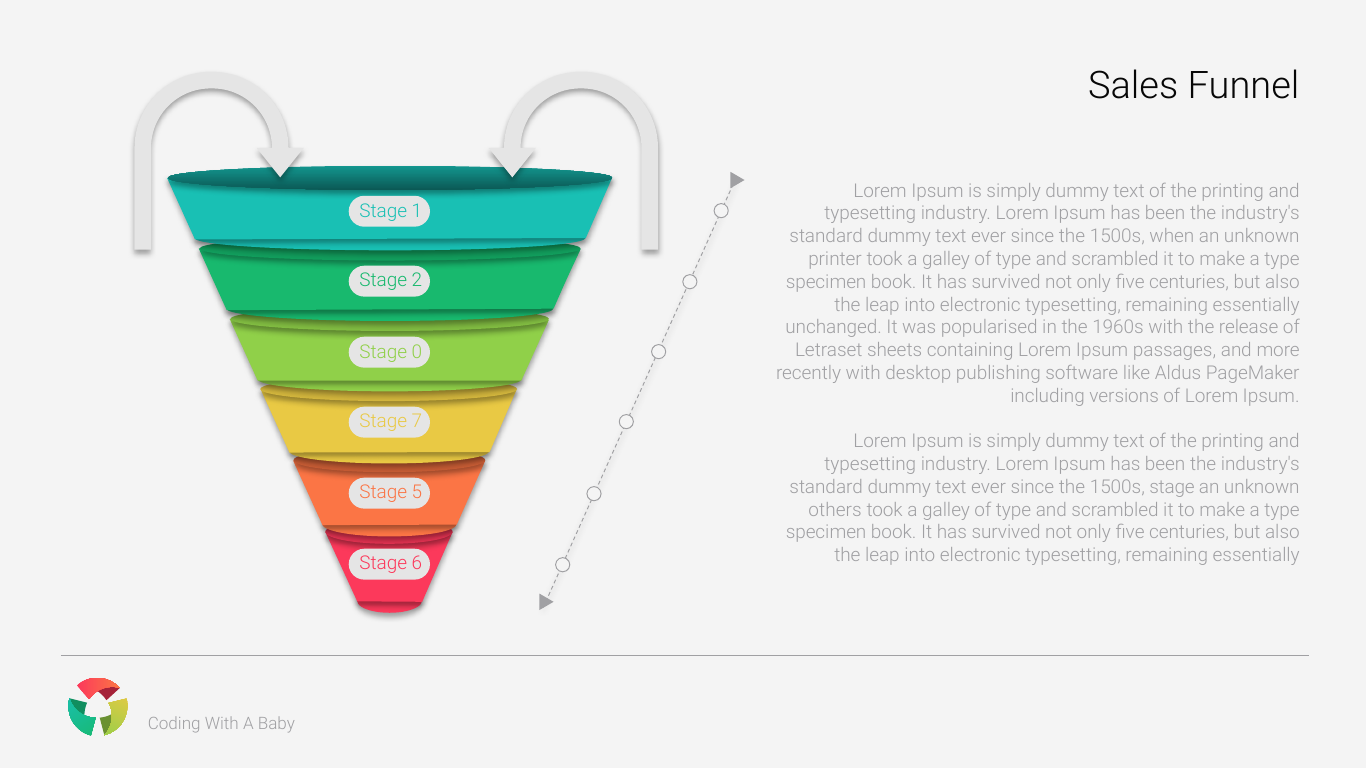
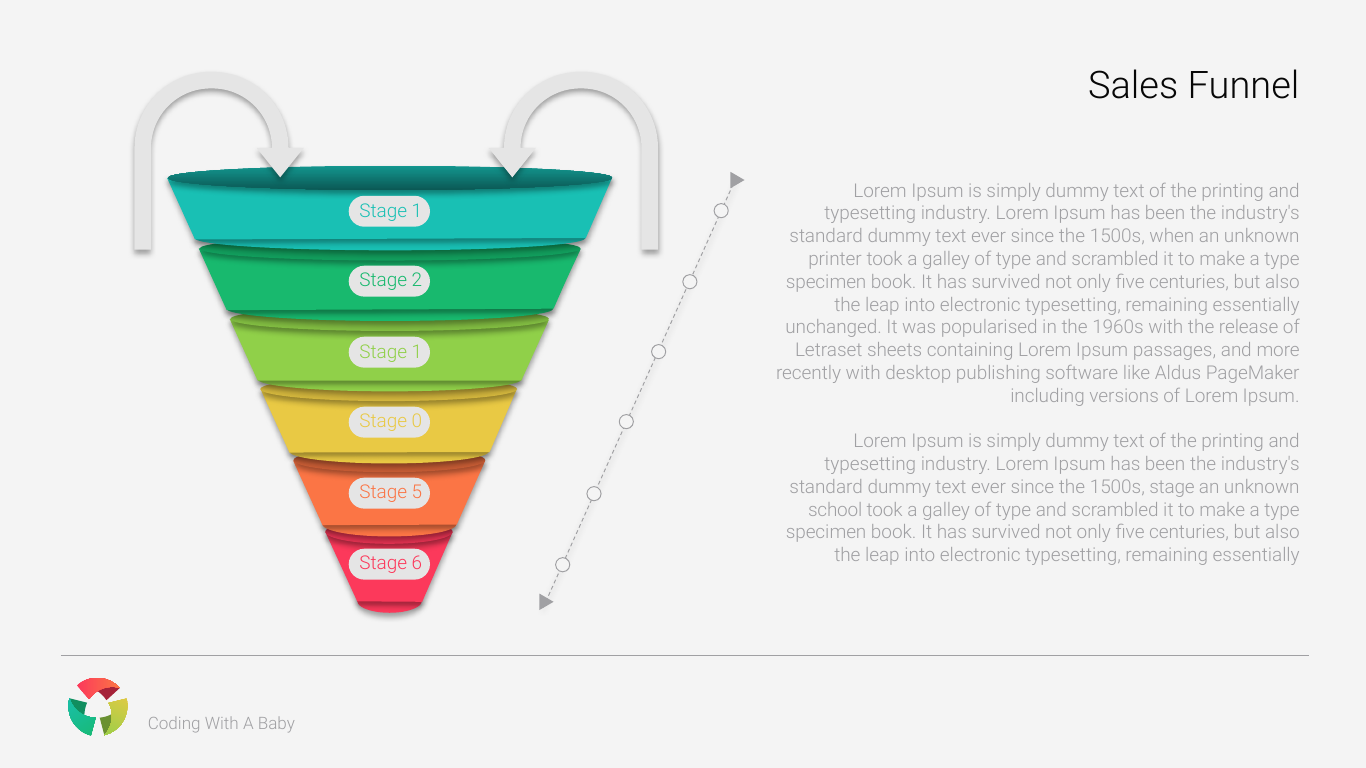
0 at (417, 352): 0 -> 1
7: 7 -> 0
others: others -> school
